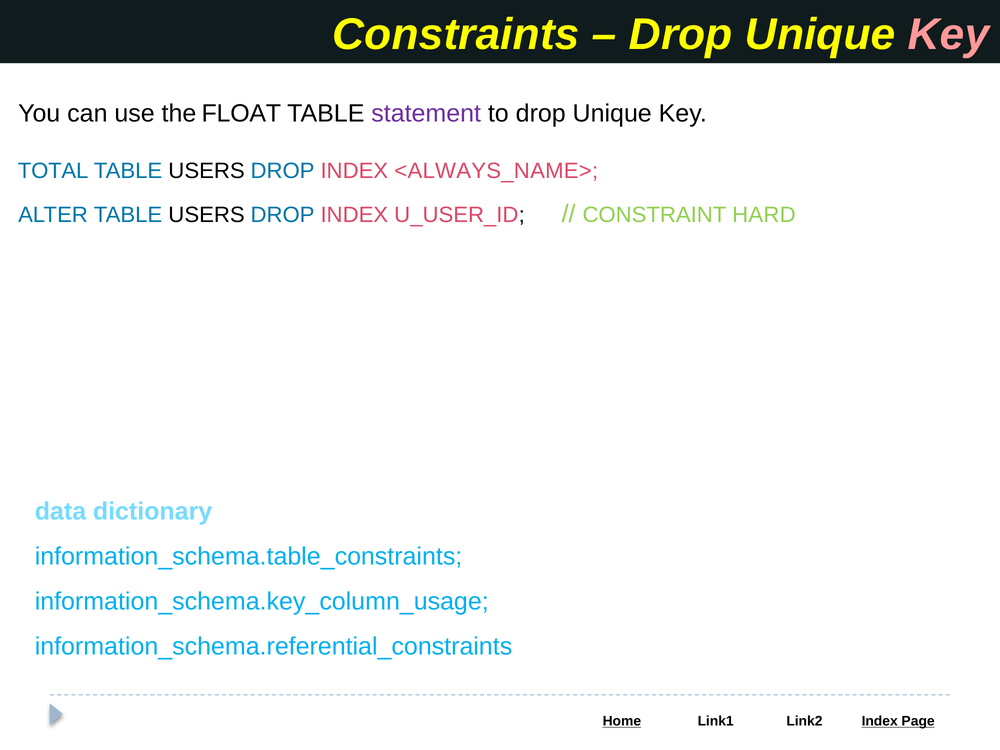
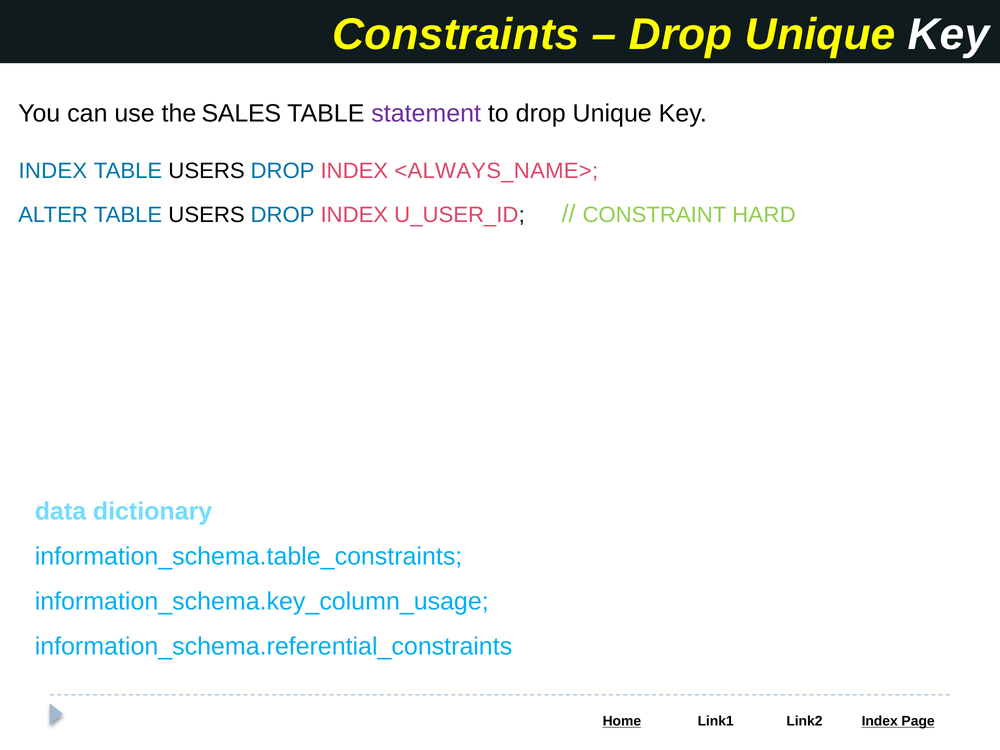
Key at (949, 35) colour: pink -> white
FLOAT: FLOAT -> SALES
TOTAL at (53, 171): TOTAL -> INDEX
